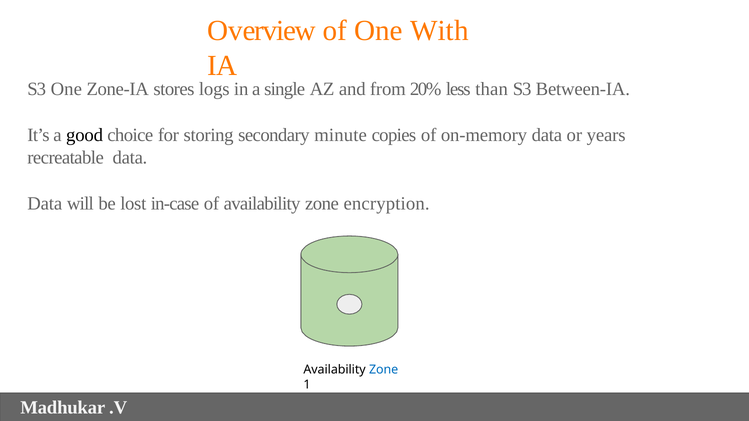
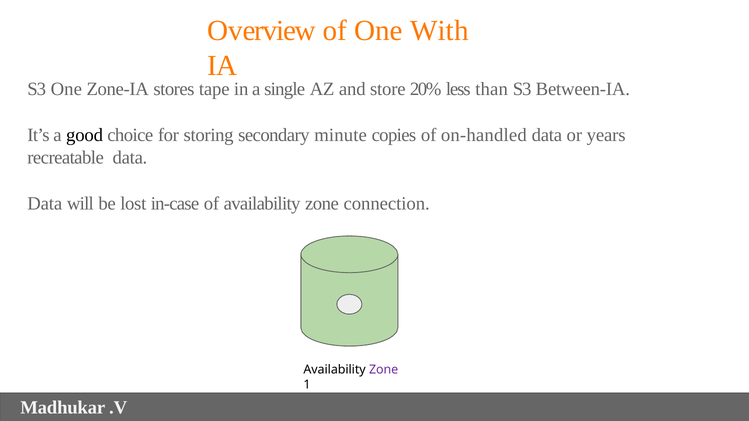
logs: logs -> tape
from: from -> store
on-memory: on-memory -> on-handled
encryption: encryption -> connection
Zone at (384, 370) colour: blue -> purple
